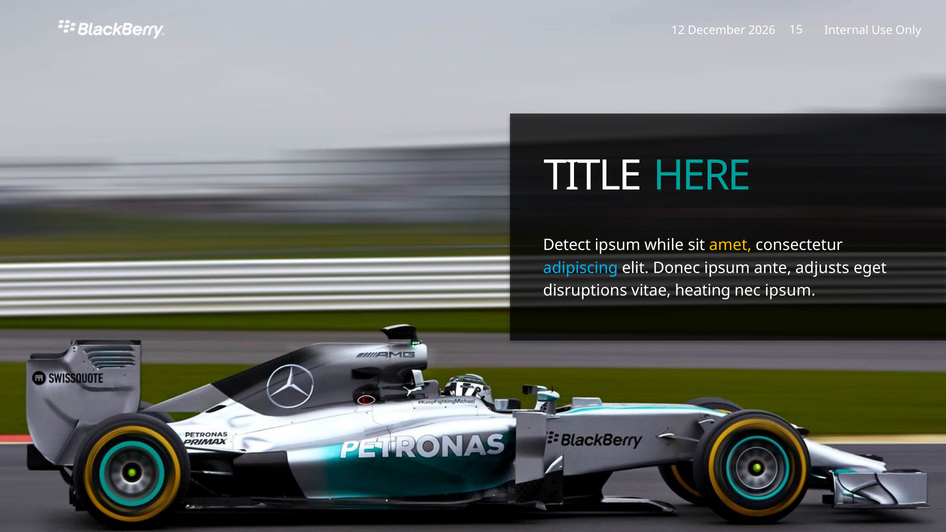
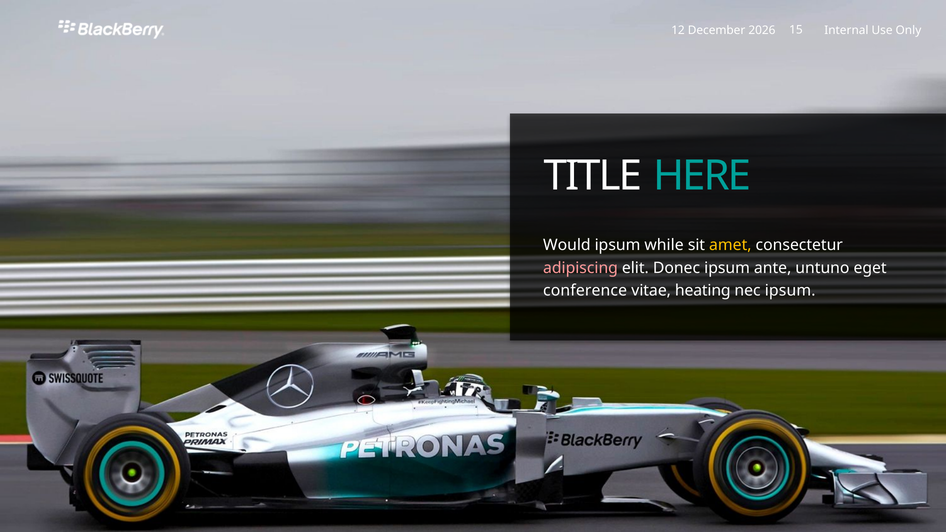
Detect: Detect -> Would
adipiscing colour: light blue -> pink
adjusts: adjusts -> untuno
disruptions: disruptions -> conference
